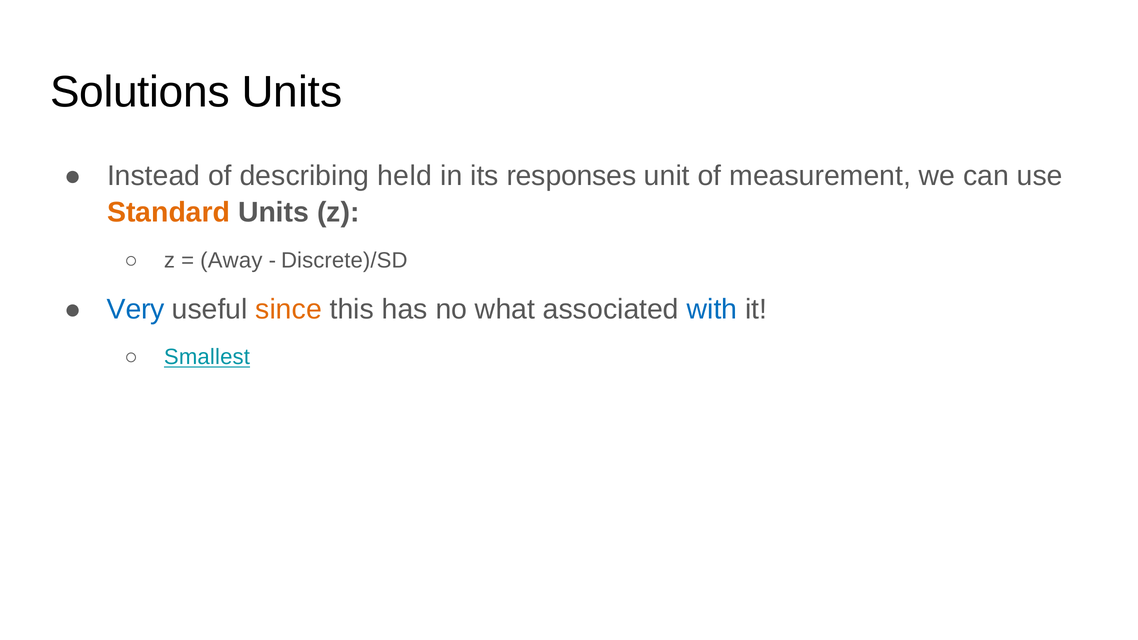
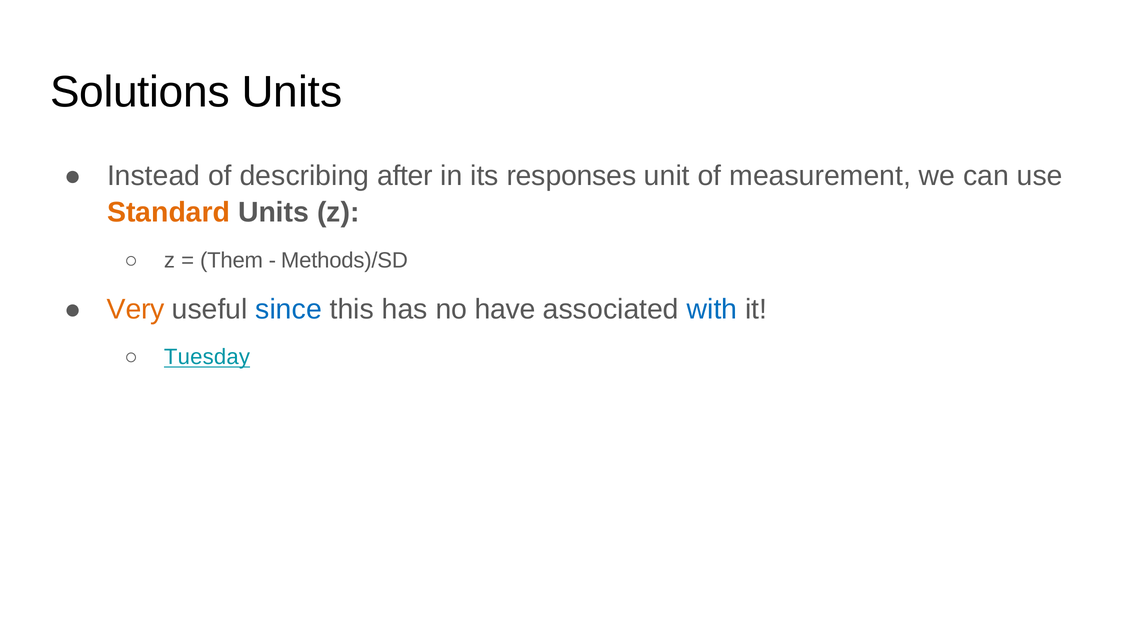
held: held -> after
Away: Away -> Them
Discrete)/SD: Discrete)/SD -> Methods)/SD
Very colour: blue -> orange
since colour: orange -> blue
what: what -> have
Smallest: Smallest -> Tuesday
